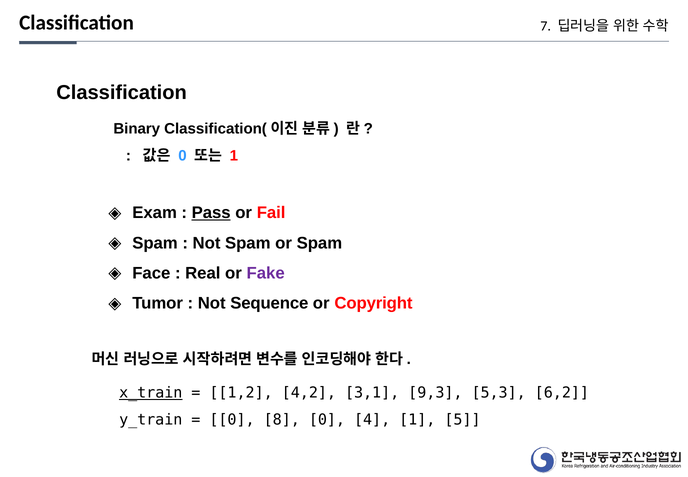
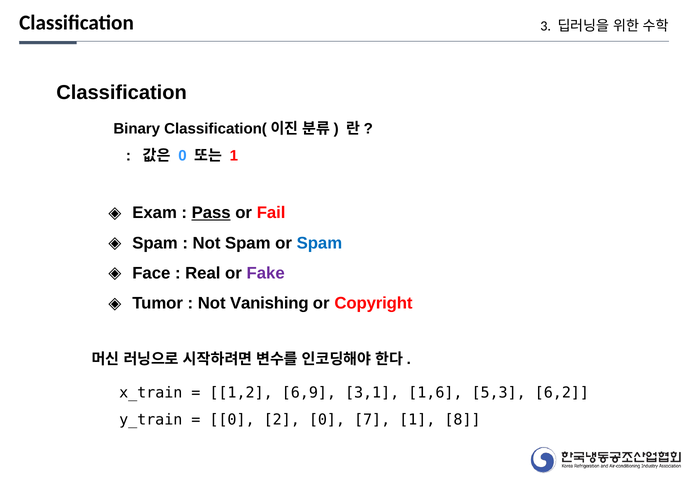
7: 7 -> 3
Spam at (319, 243) colour: black -> blue
Sequence: Sequence -> Vanishing
x_train underline: present -> none
4,2: 4,2 -> 6,9
9,3: 9,3 -> 1,6
8: 8 -> 2
4: 4 -> 7
5: 5 -> 8
